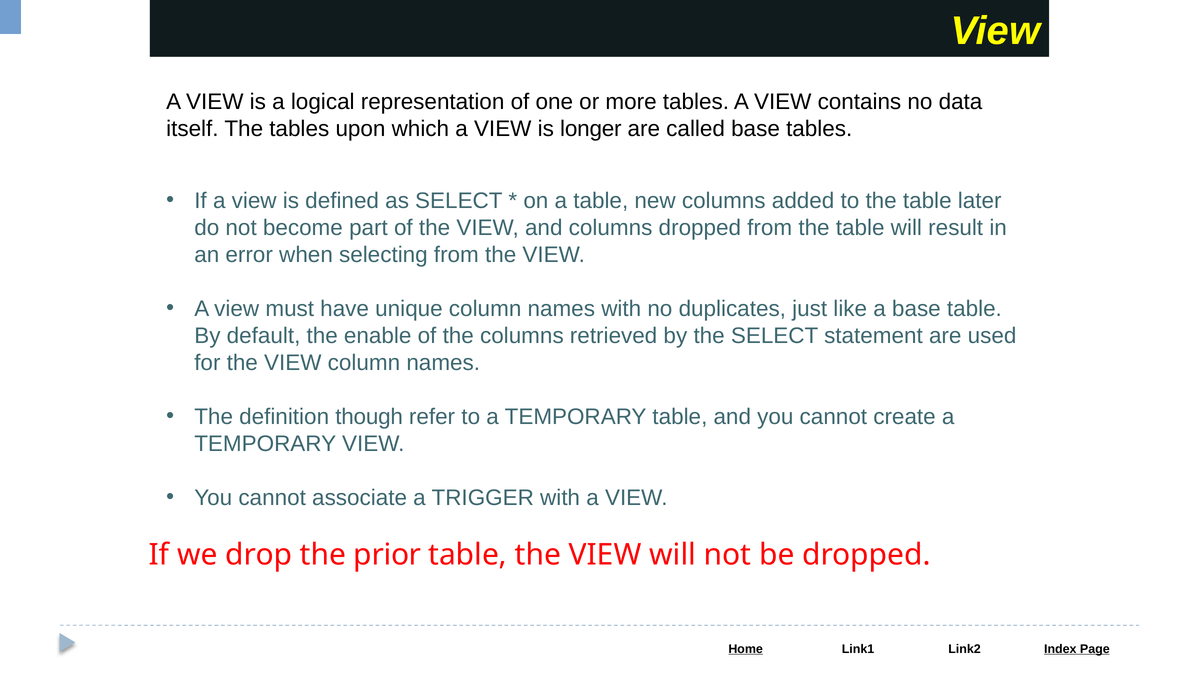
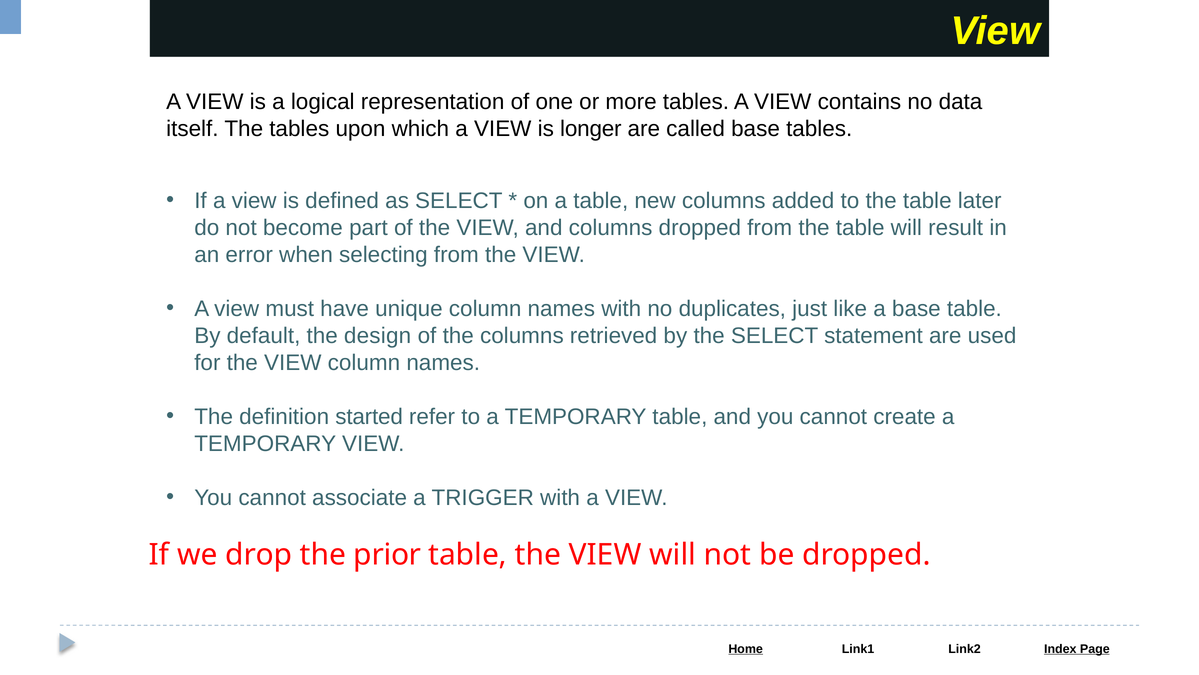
enable: enable -> design
though: though -> started
